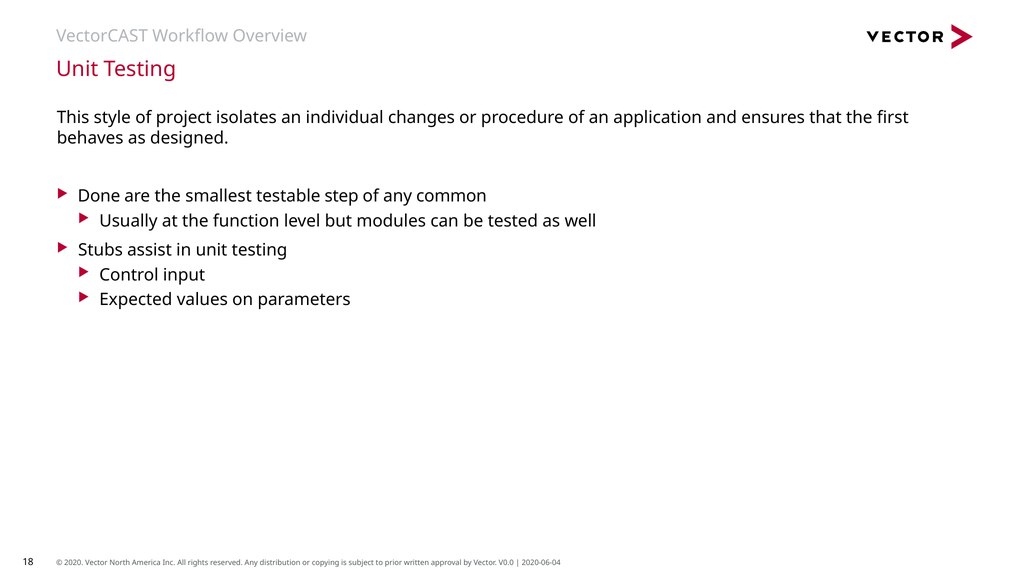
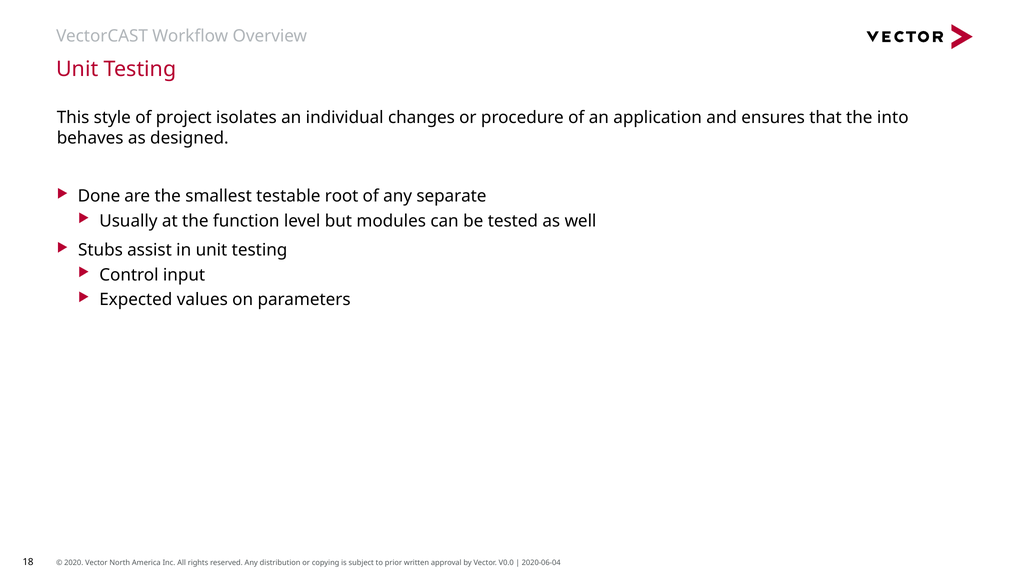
first: first -> into
step: step -> root
common: common -> separate
